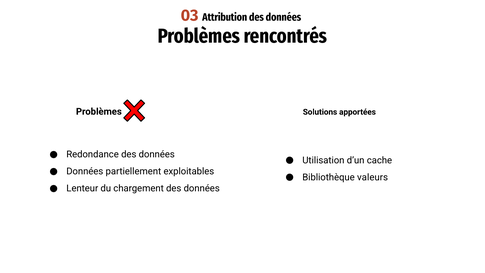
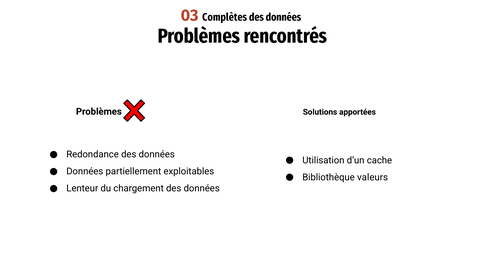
Attribution: Attribution -> Complètes
